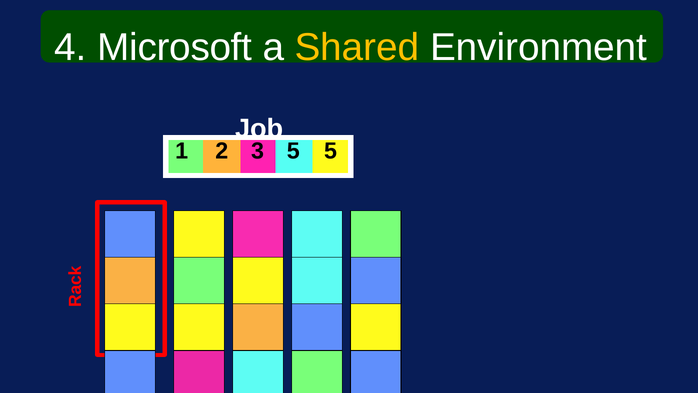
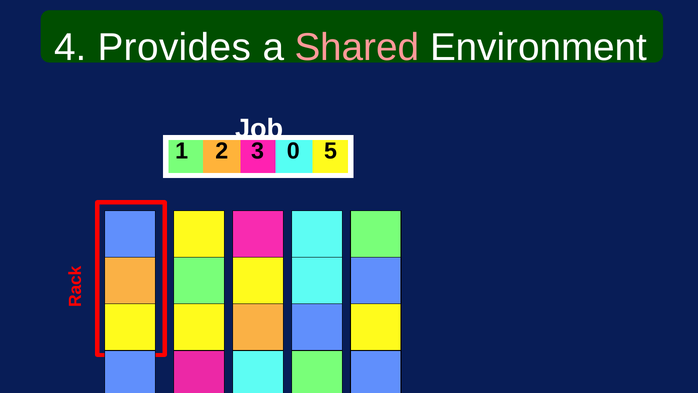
Microsoft: Microsoft -> Provides
Shared colour: yellow -> pink
3 5: 5 -> 0
